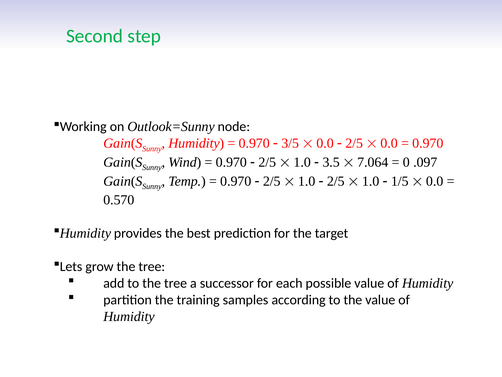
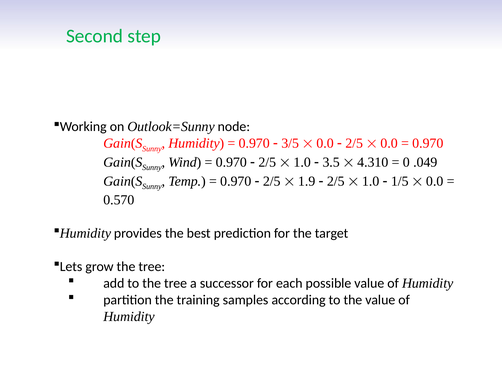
7.064: 7.064 -> 4.310
.097: .097 -> .049
1.0 at (307, 181): 1.0 -> 1.9
